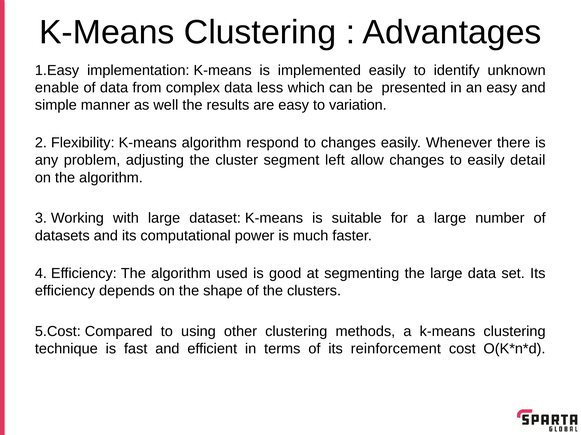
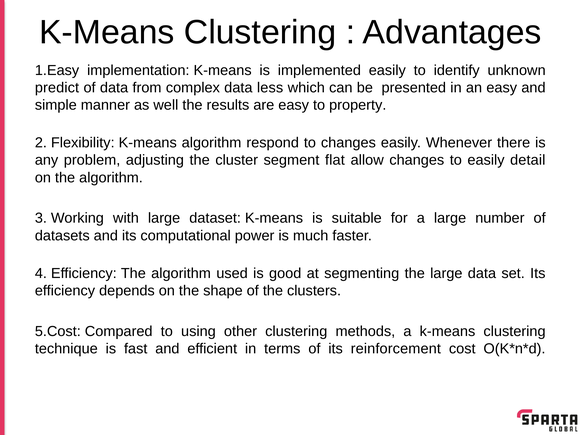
enable: enable -> predict
variation: variation -> property
left: left -> flat
